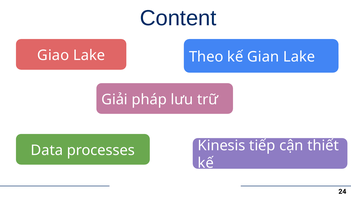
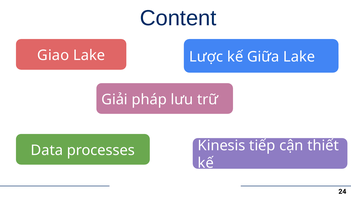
Theo: Theo -> Lược
Gian: Gian -> Giữa
